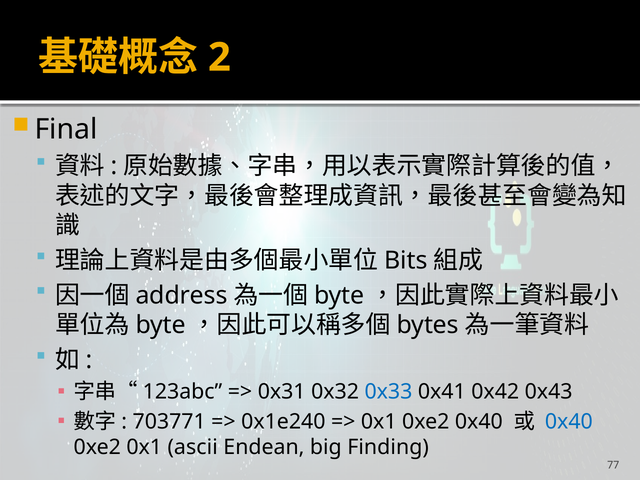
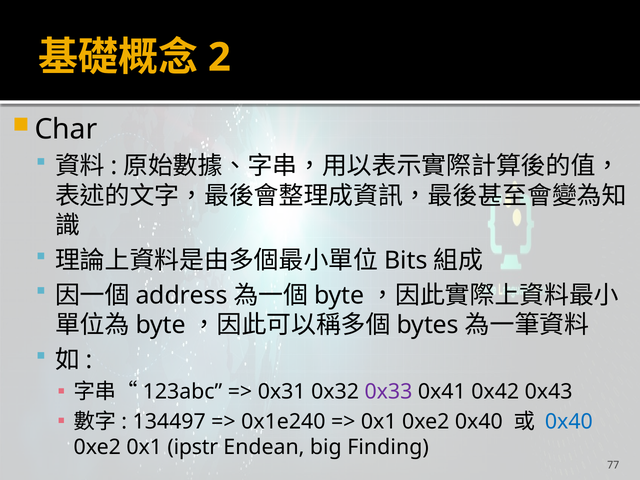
Final: Final -> Char
0x33 colour: blue -> purple
703771: 703771 -> 134497
ascii: ascii -> ipstr
